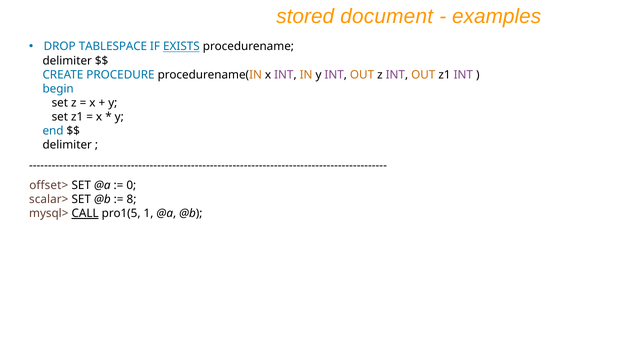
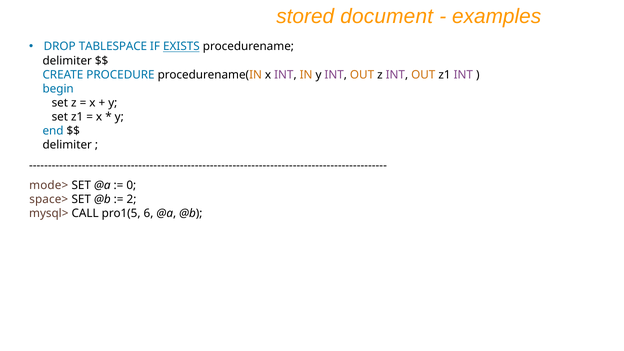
offset>: offset> -> mode>
scalar>: scalar> -> space>
8: 8 -> 2
CALL underline: present -> none
1: 1 -> 6
